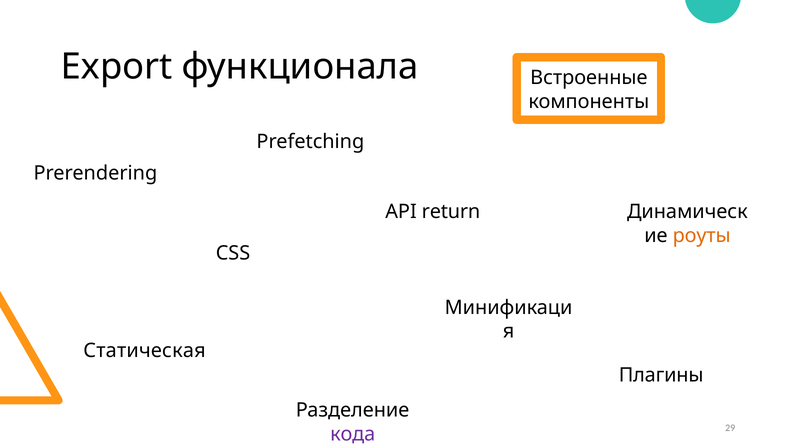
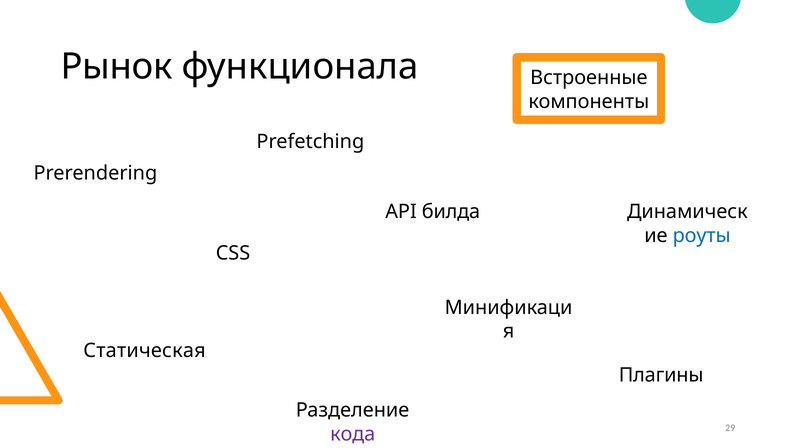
Export: Export -> Рынок
return: return -> билда
роуты colour: orange -> blue
